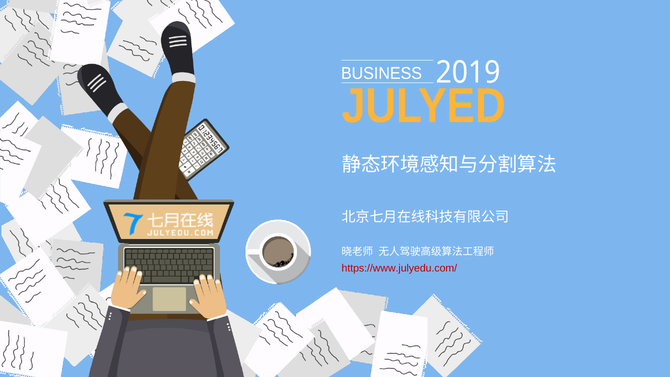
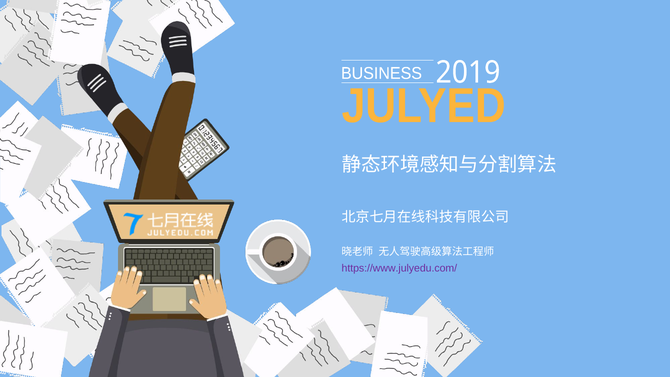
https://www.julyedu.com/ colour: red -> purple
